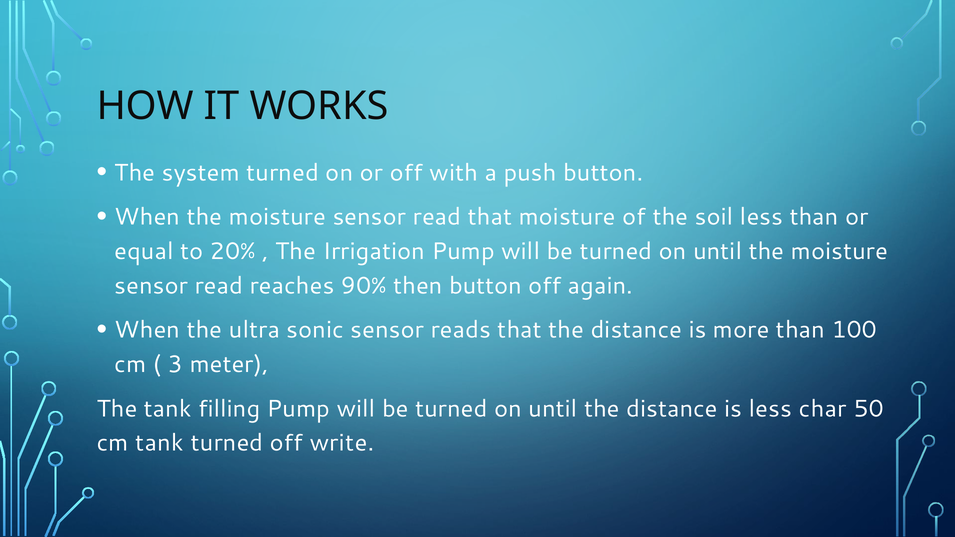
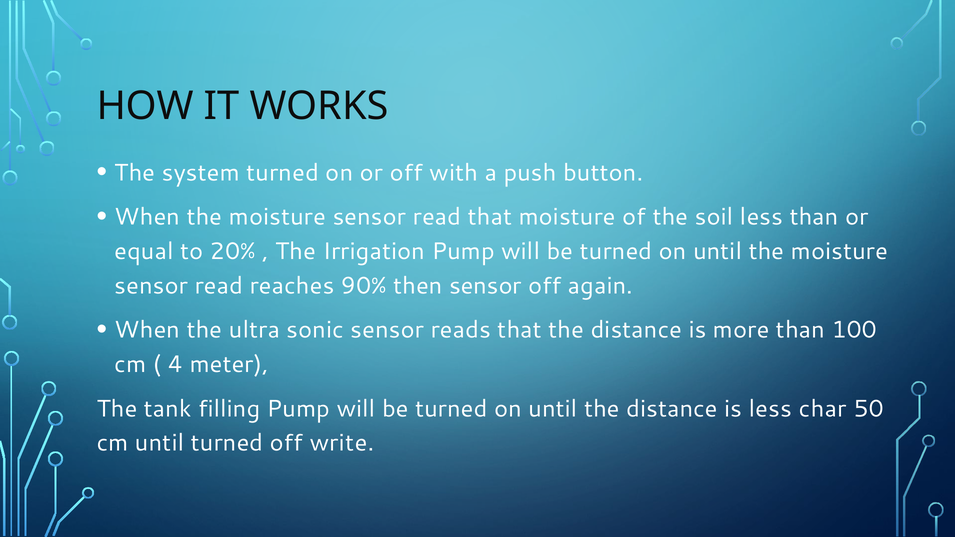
then button: button -> sensor
3: 3 -> 4
cm tank: tank -> until
